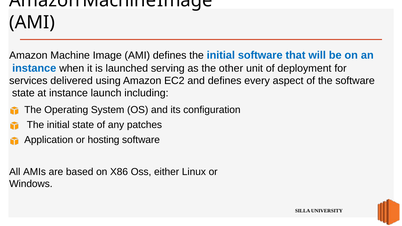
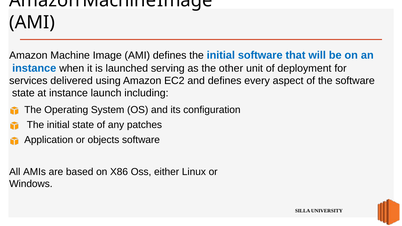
hosting: hosting -> objects
